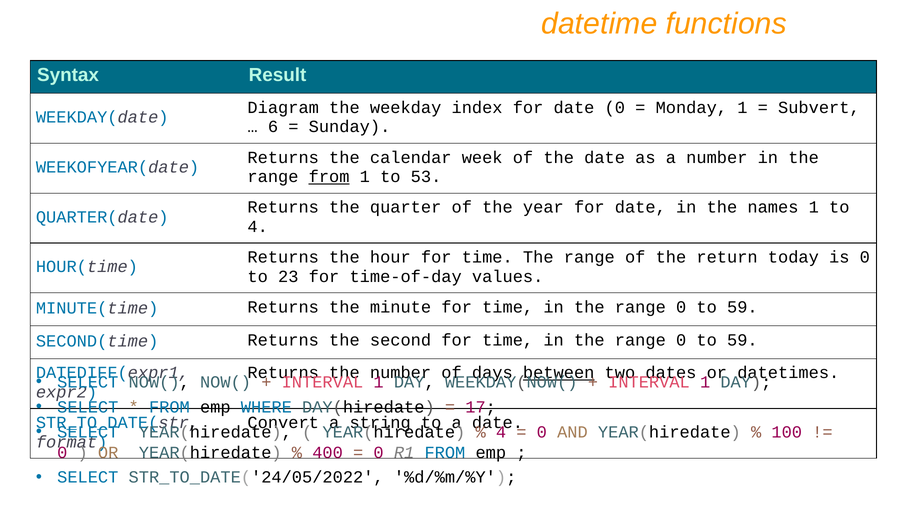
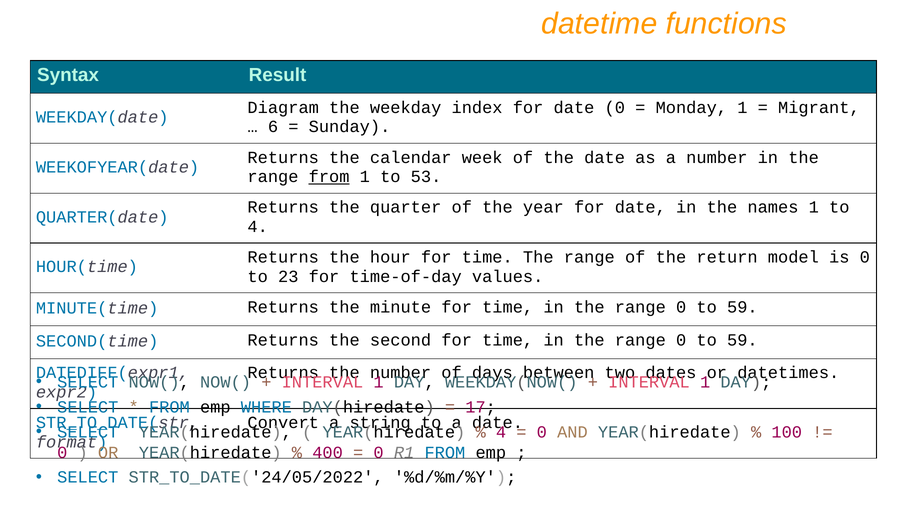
Subvert: Subvert -> Migrant
today: today -> model
between underline: present -> none
